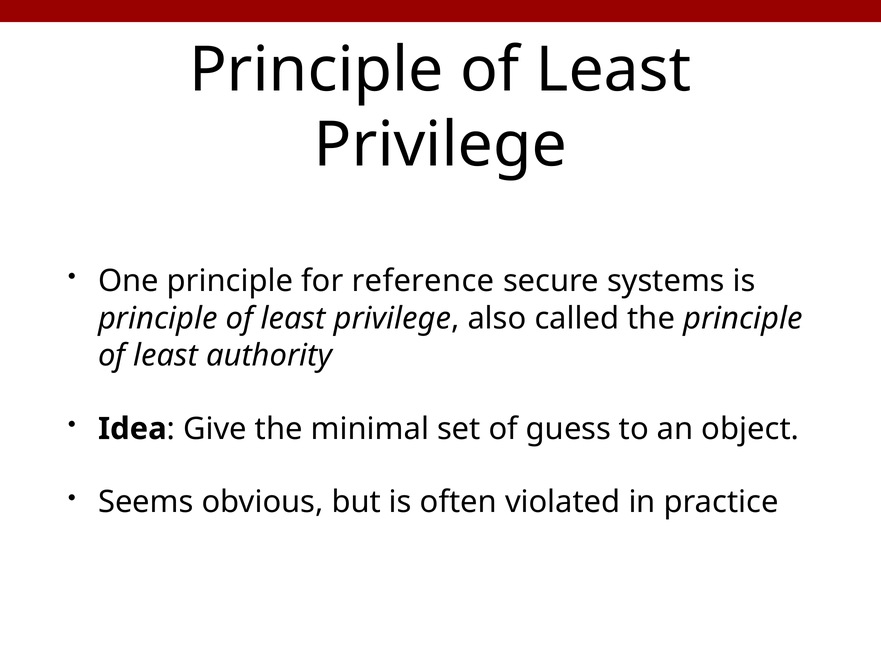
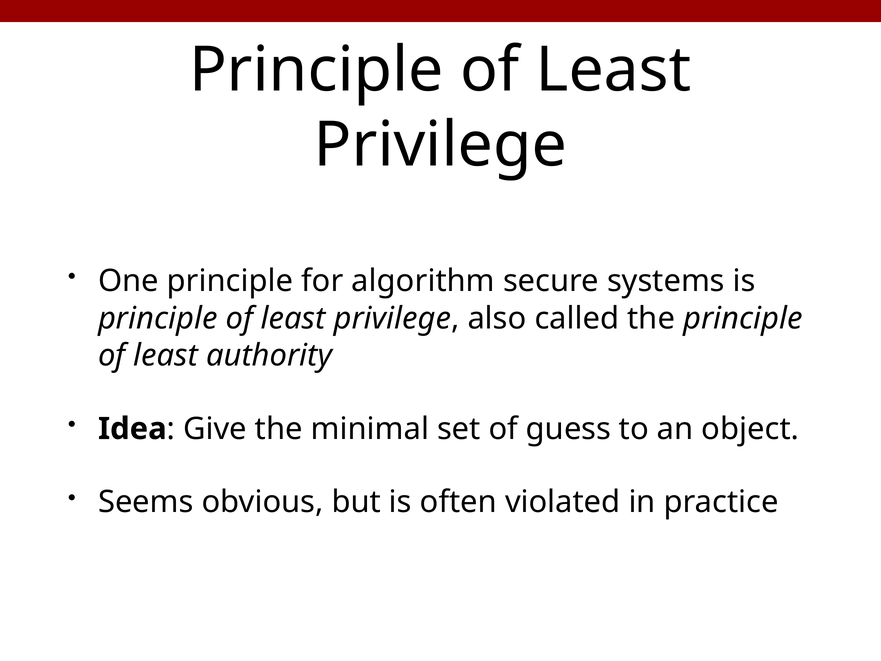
reference: reference -> algorithm
